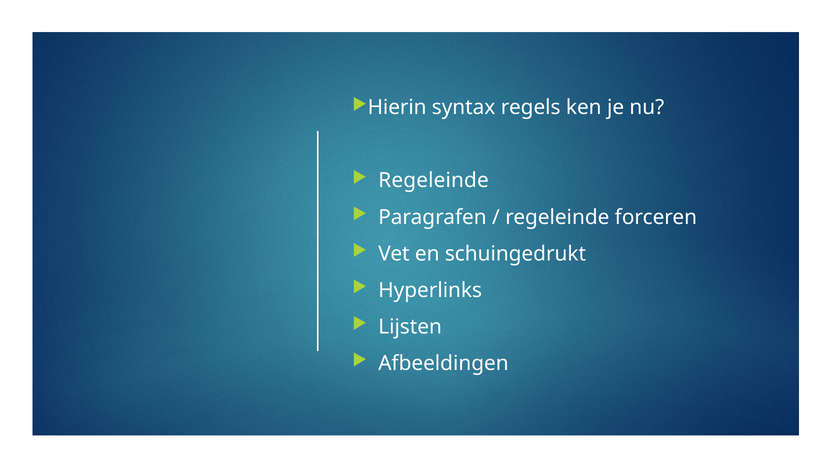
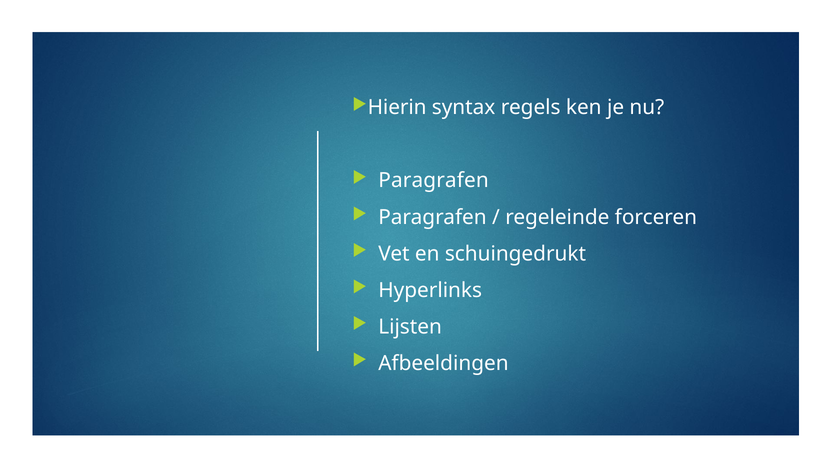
Regeleinde at (434, 181): Regeleinde -> Paragrafen
